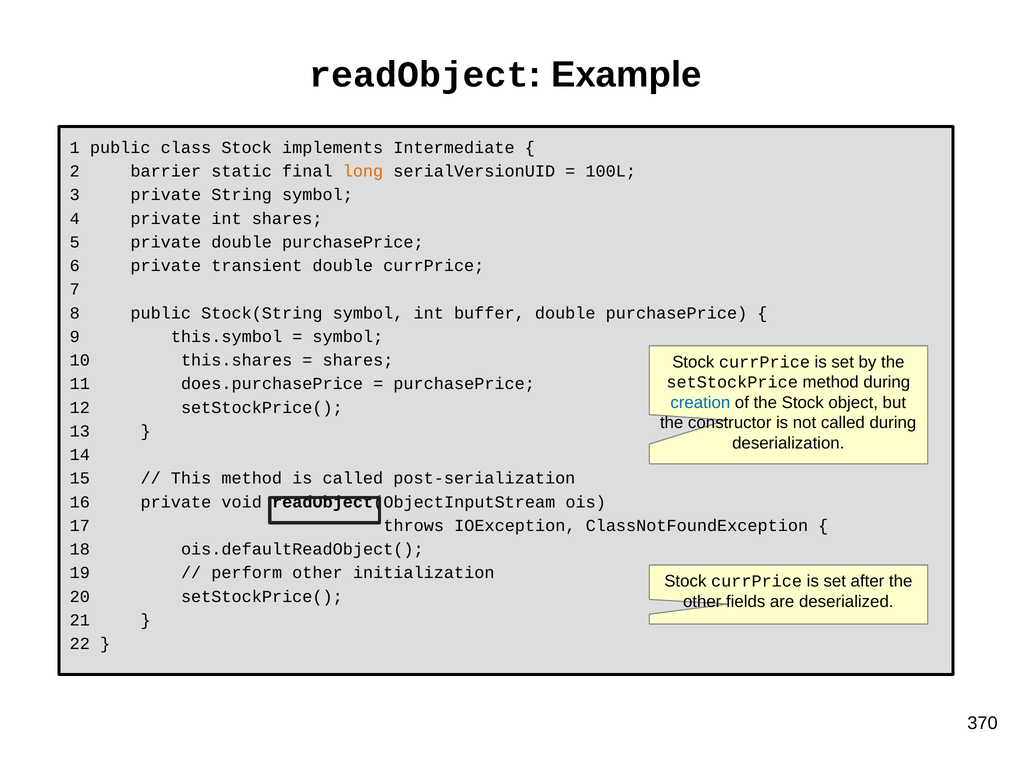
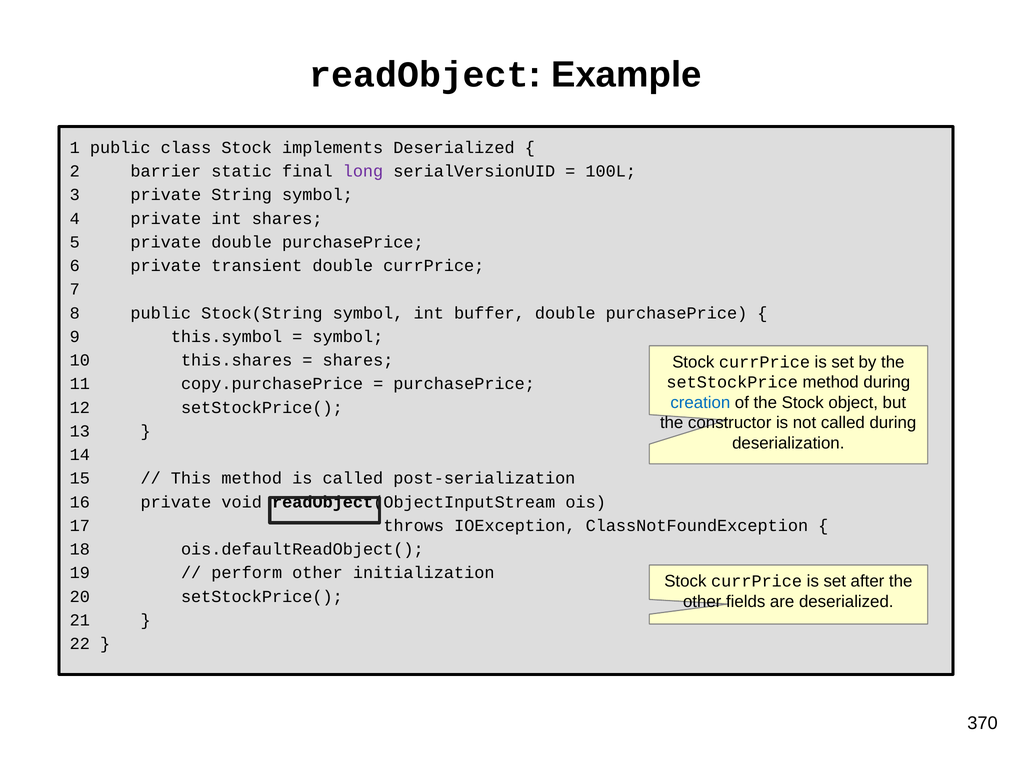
implements Intermediate: Intermediate -> Deserialized
long colour: orange -> purple
does.purchasePrice: does.purchasePrice -> copy.purchasePrice
